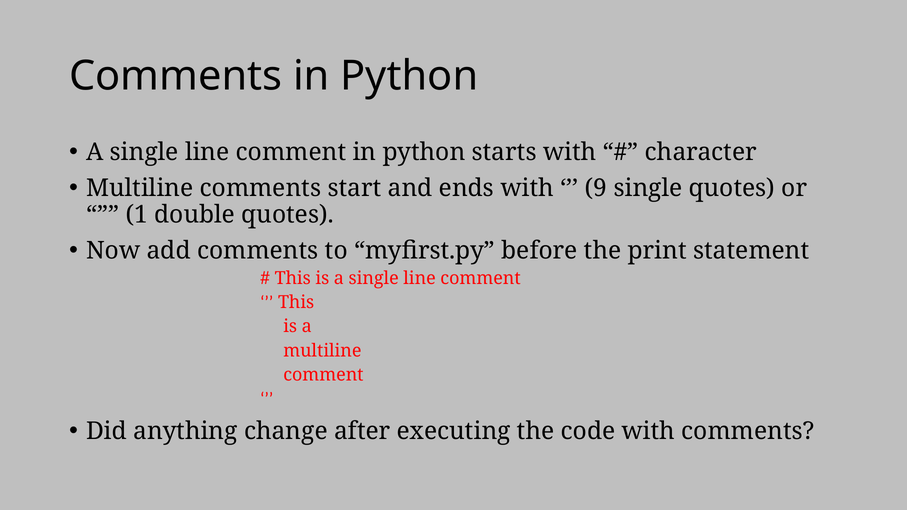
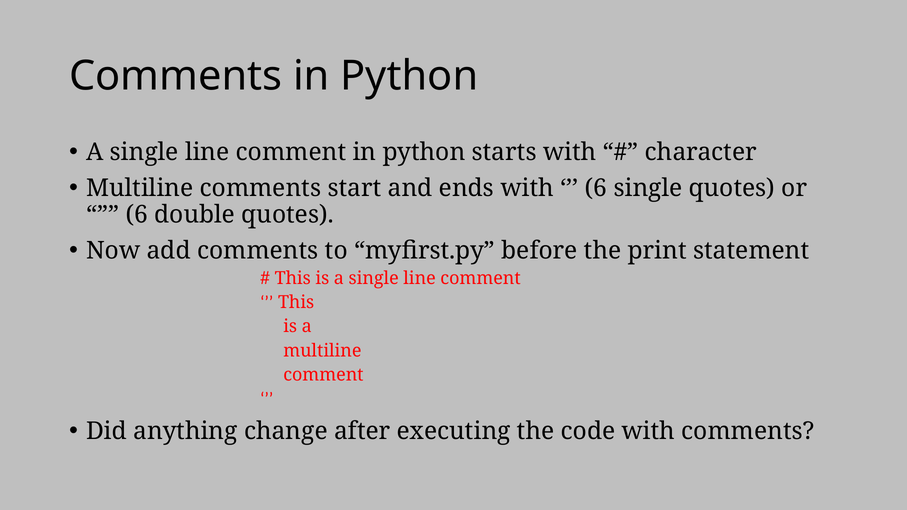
9 at (596, 188): 9 -> 6
1 at (137, 215): 1 -> 6
